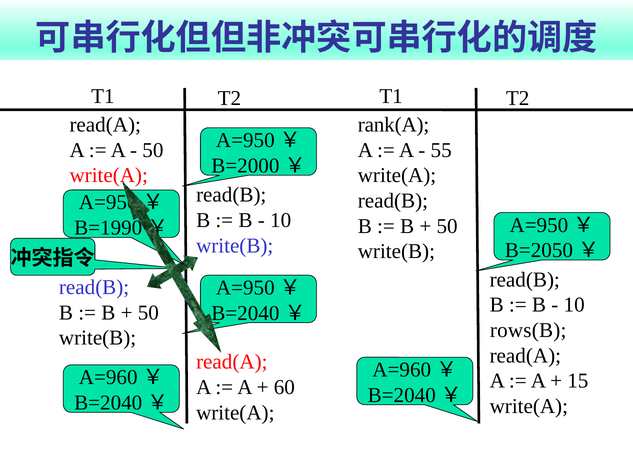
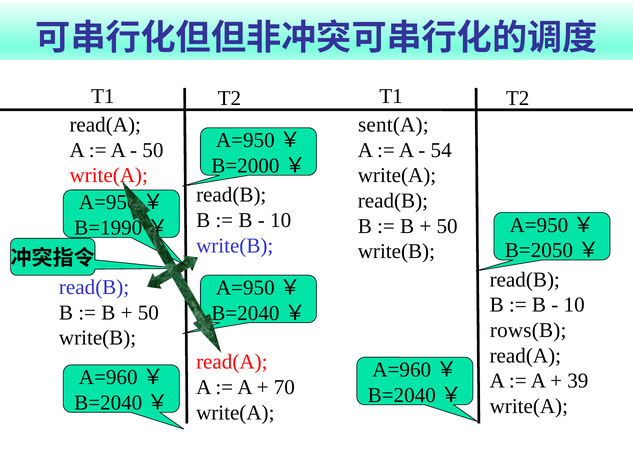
rank(A: rank(A -> sent(A
55: 55 -> 54
15: 15 -> 39
60: 60 -> 70
